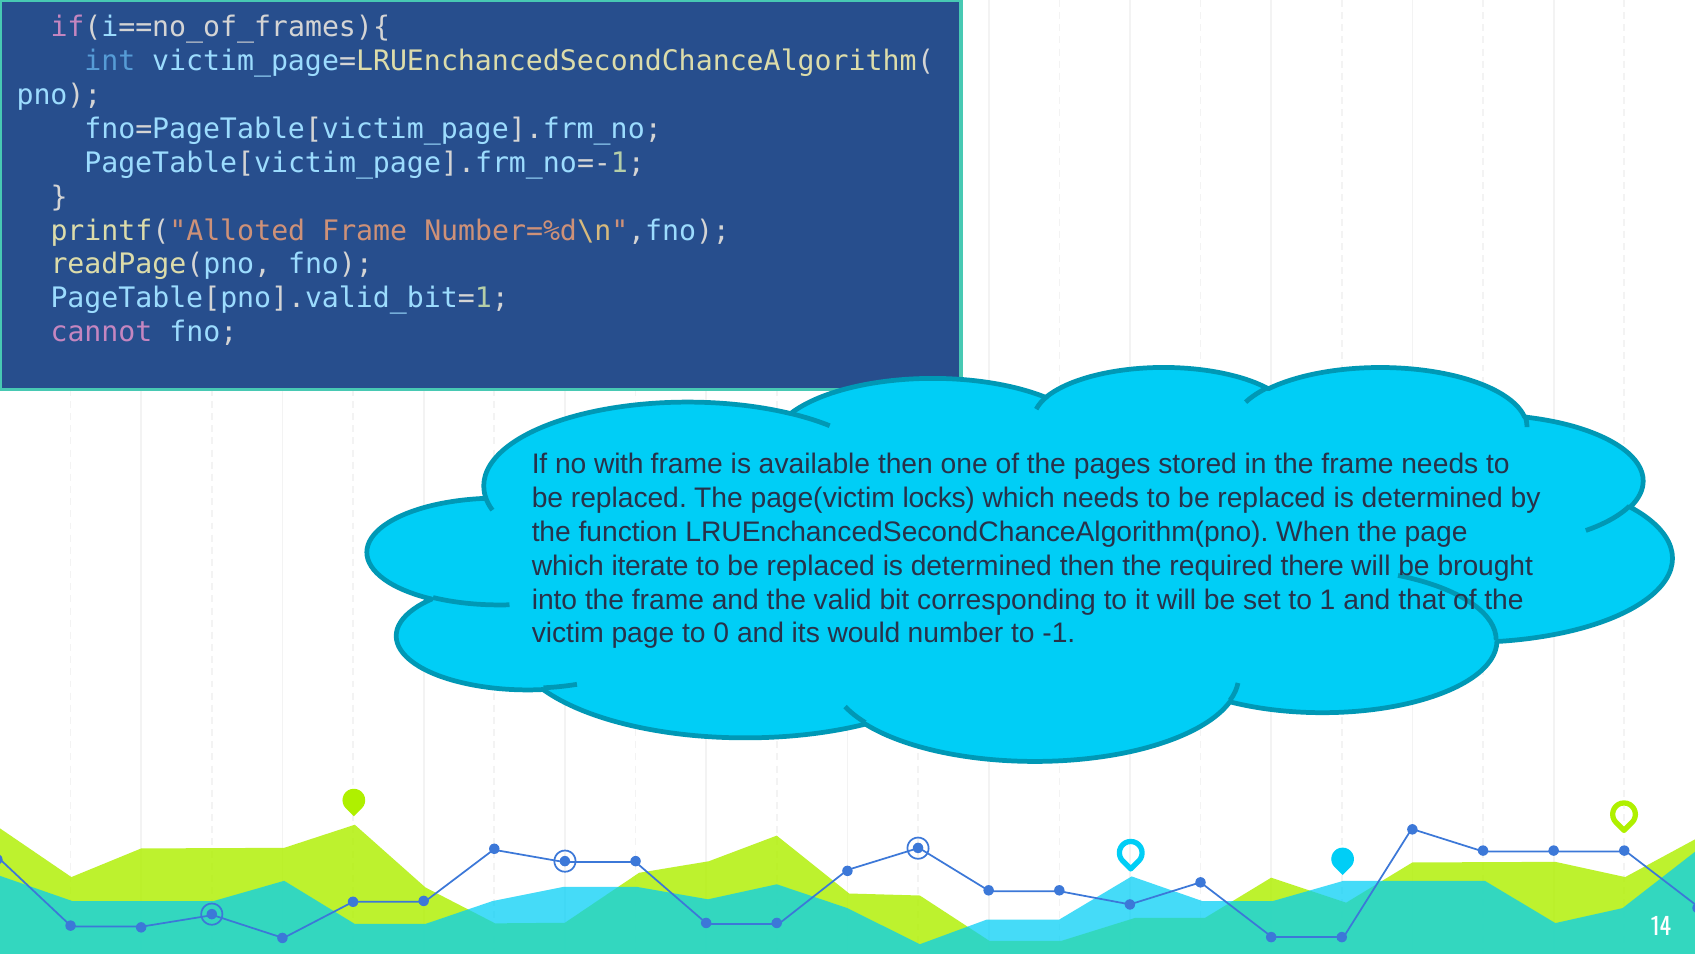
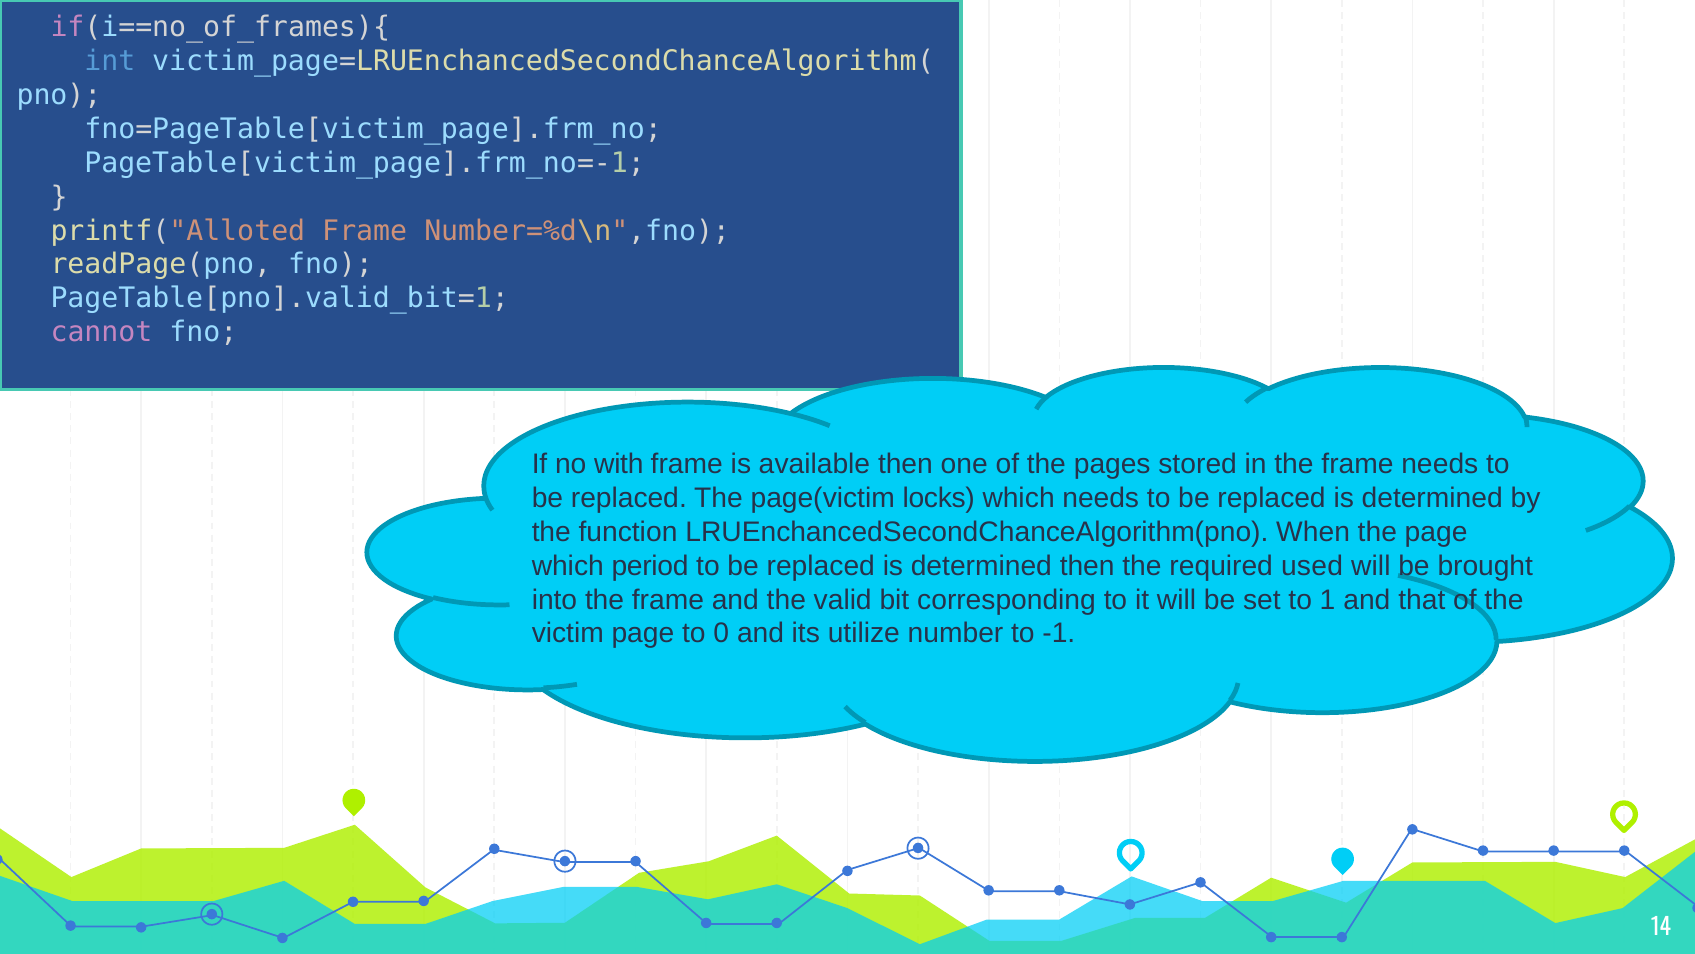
iterate: iterate -> period
there: there -> used
would: would -> utilize
